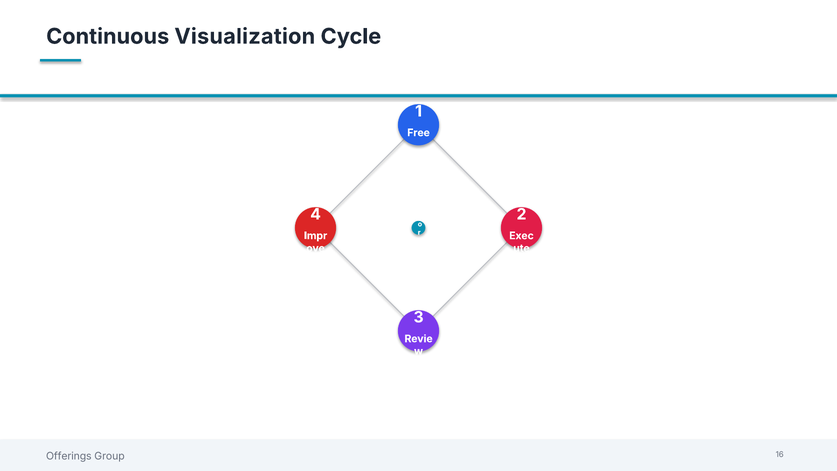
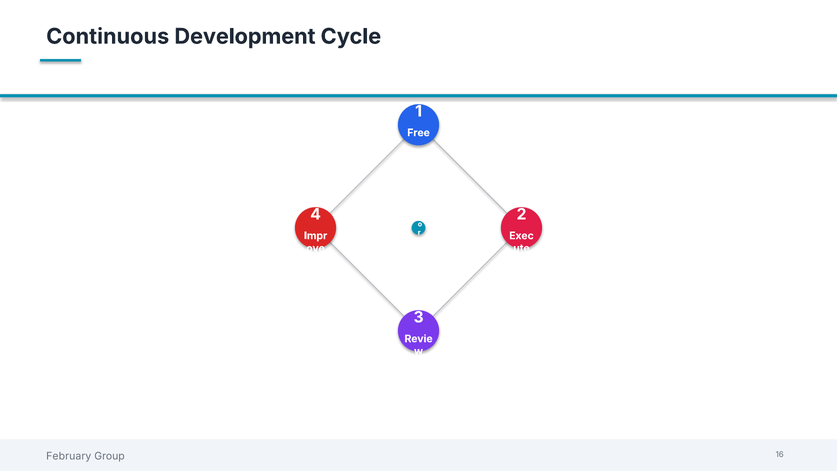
Visualization: Visualization -> Development
Offerings: Offerings -> February
